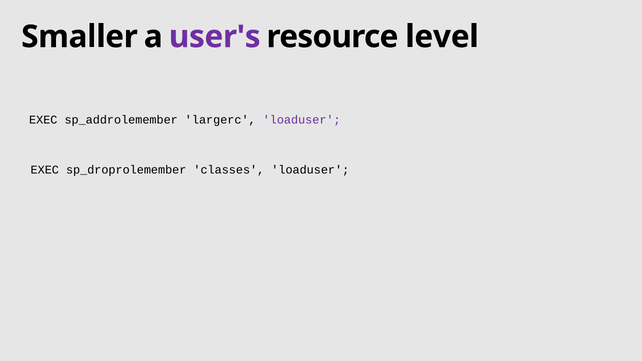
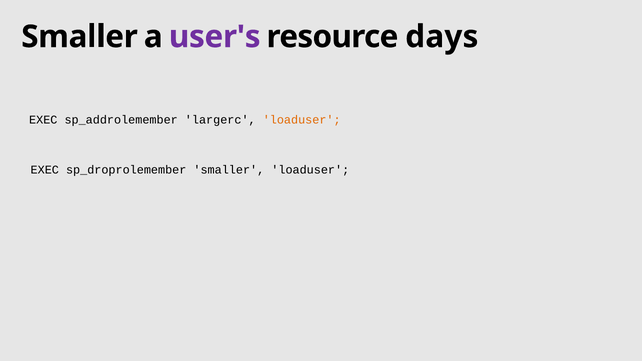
level: level -> days
loaduser at (302, 120) colour: purple -> orange
sp_droprolemember classes: classes -> smaller
